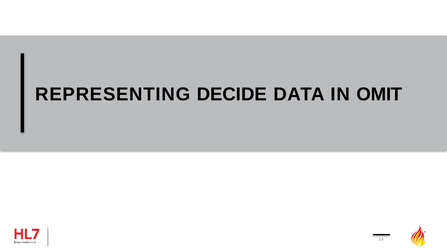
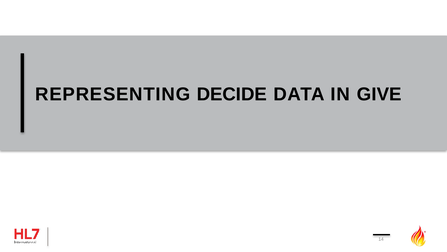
OMIT: OMIT -> GIVE
